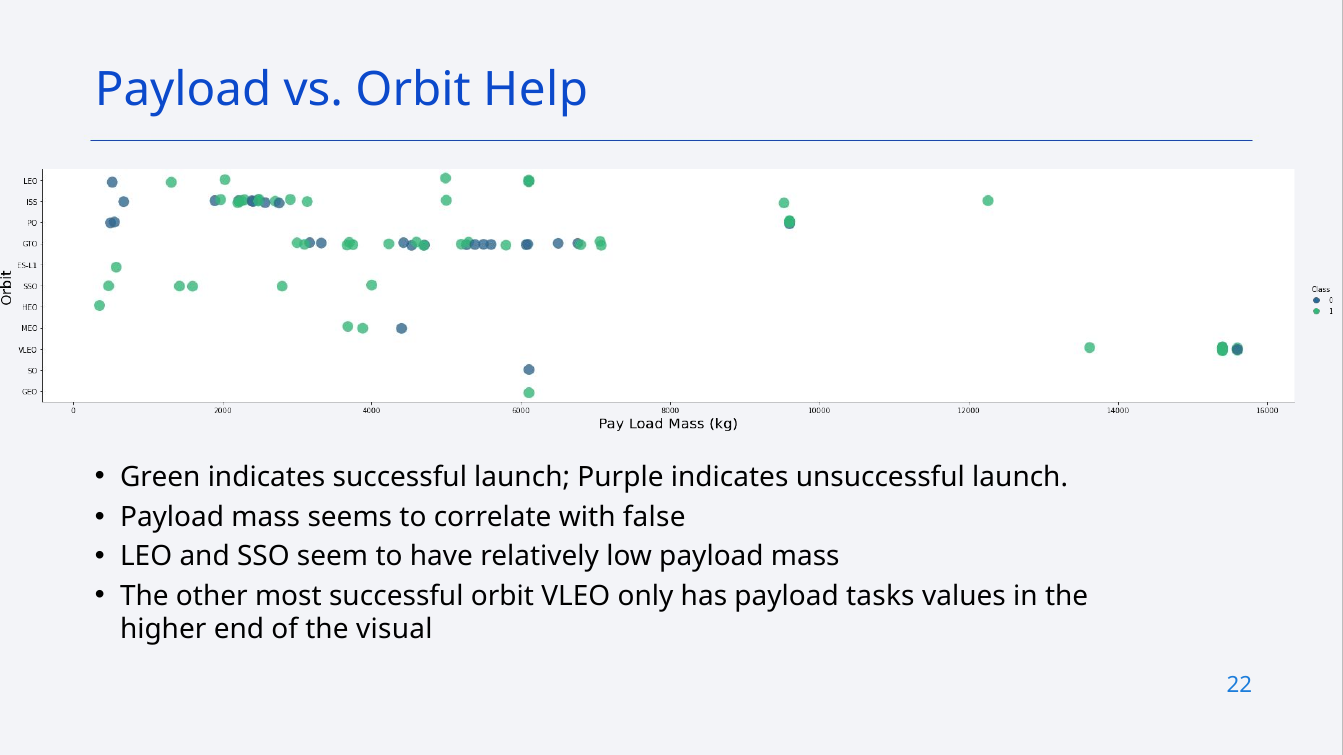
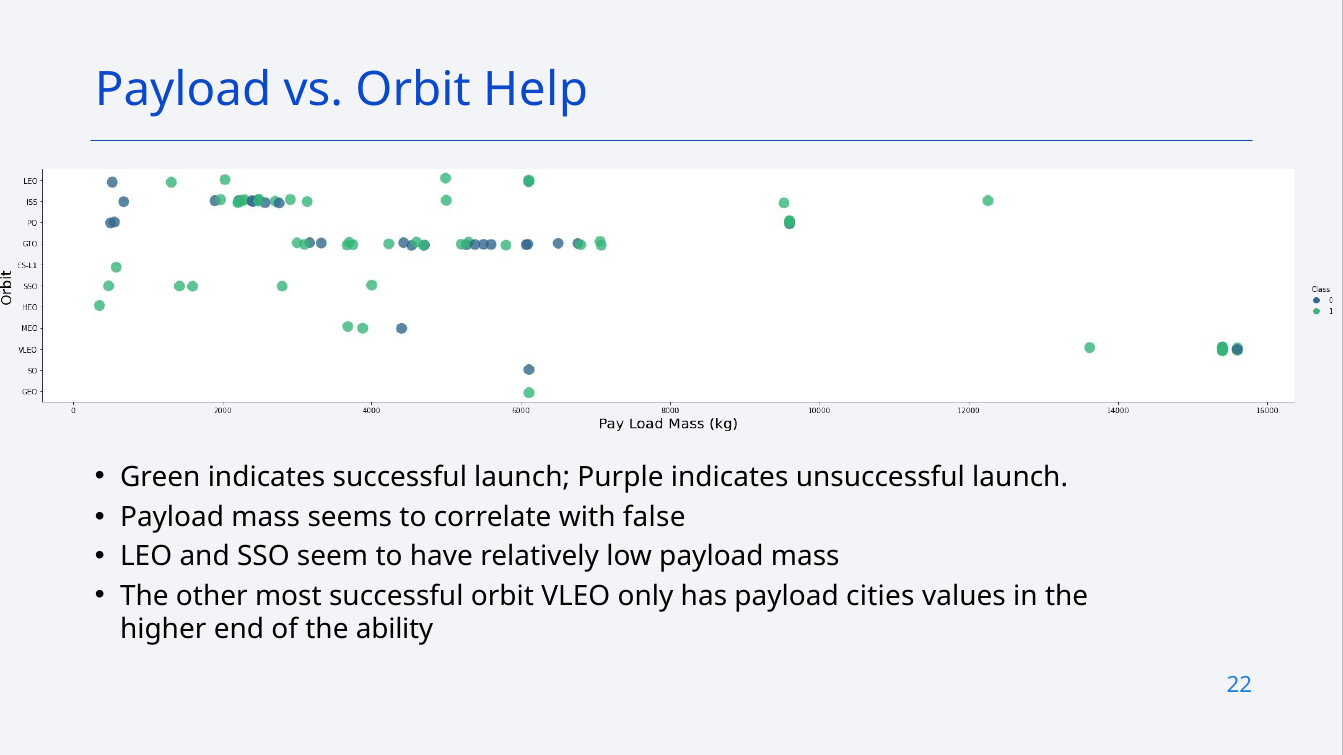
tasks: tasks -> cities
visual: visual -> ability
